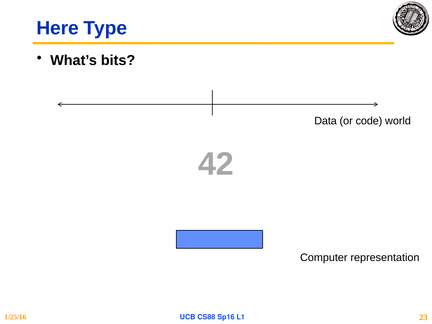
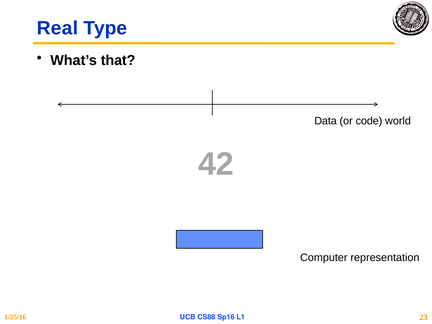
Here: Here -> Real
bits: bits -> that
